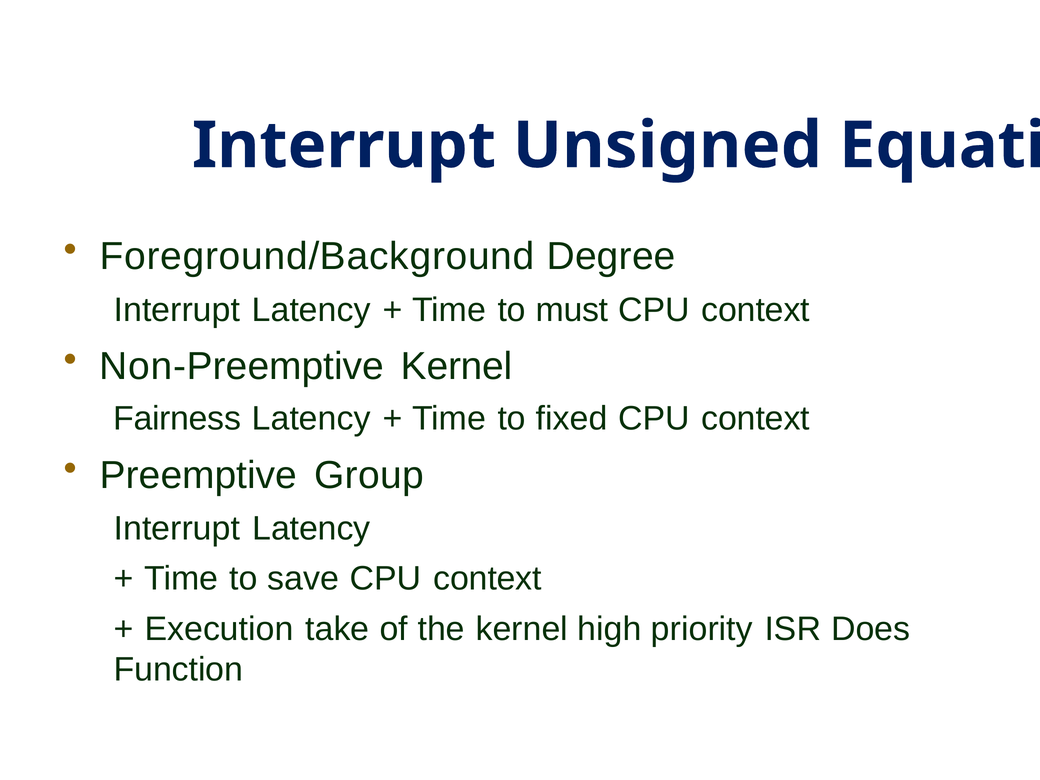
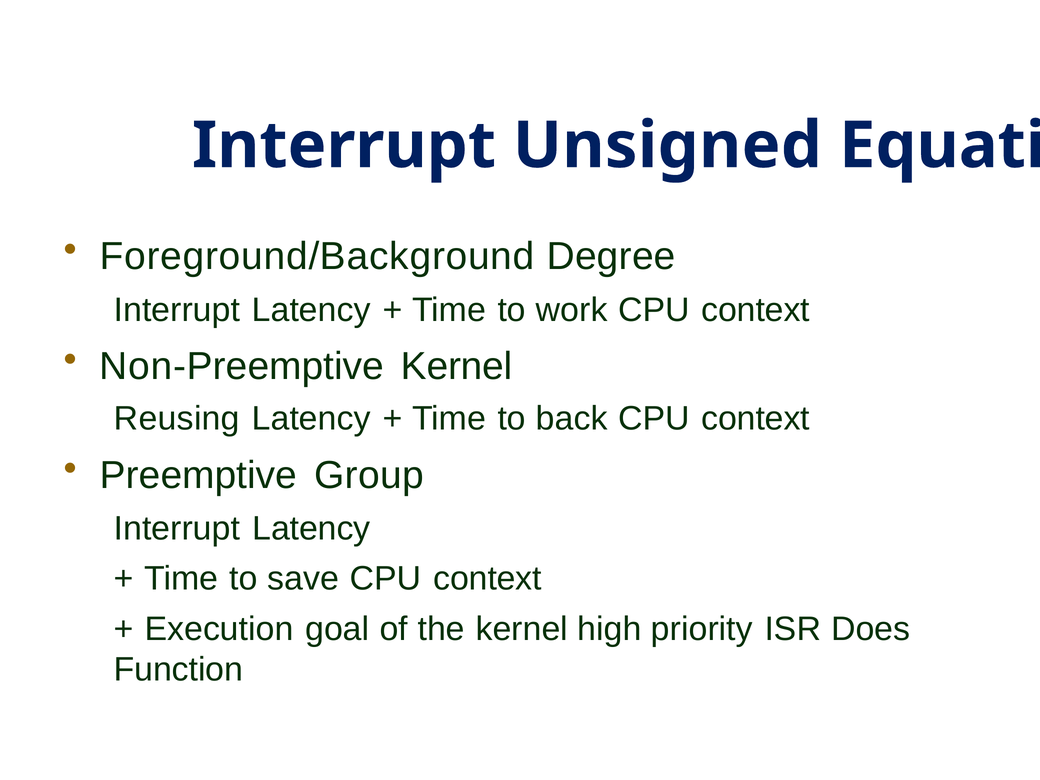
must: must -> work
Fairness: Fairness -> Reusing
fixed: fixed -> back
take: take -> goal
